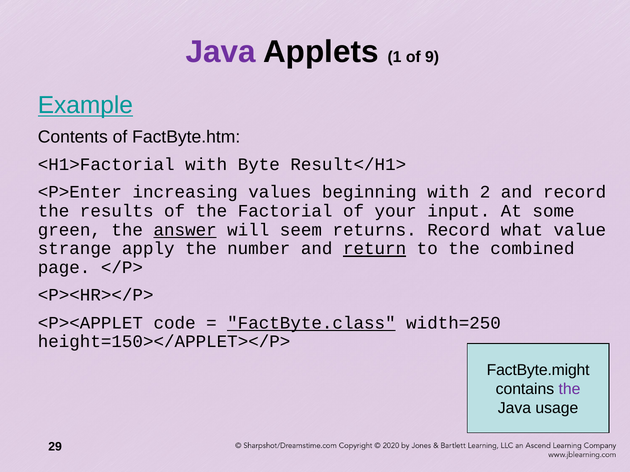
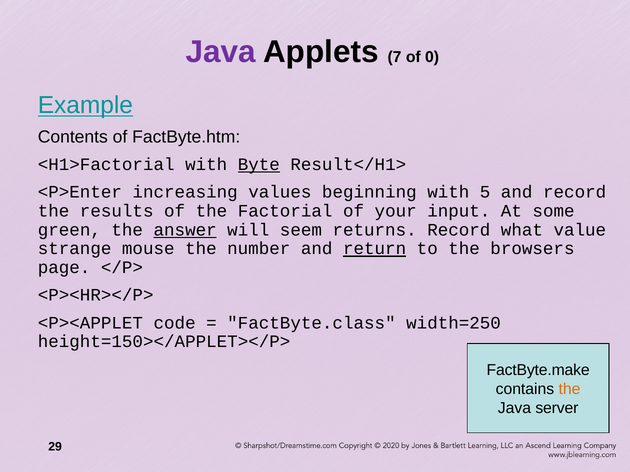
1: 1 -> 7
9: 9 -> 0
Byte underline: none -> present
2: 2 -> 5
apply: apply -> mouse
combined: combined -> browsers
FactByte.class underline: present -> none
FactByte.might: FactByte.might -> FactByte.make
the at (570, 390) colour: purple -> orange
usage: usage -> server
